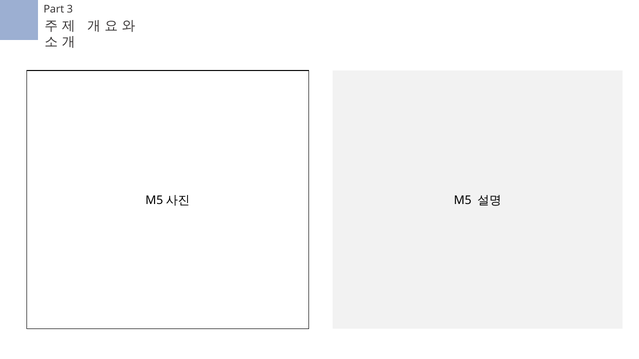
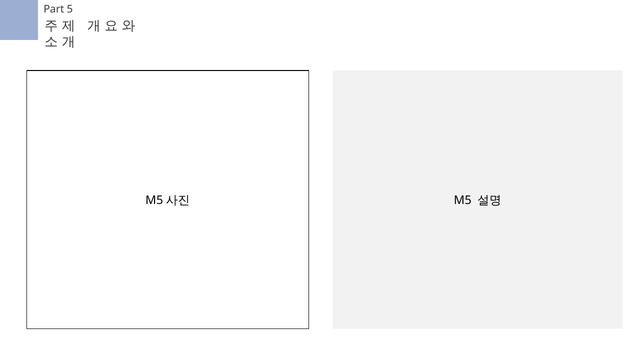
3: 3 -> 5
